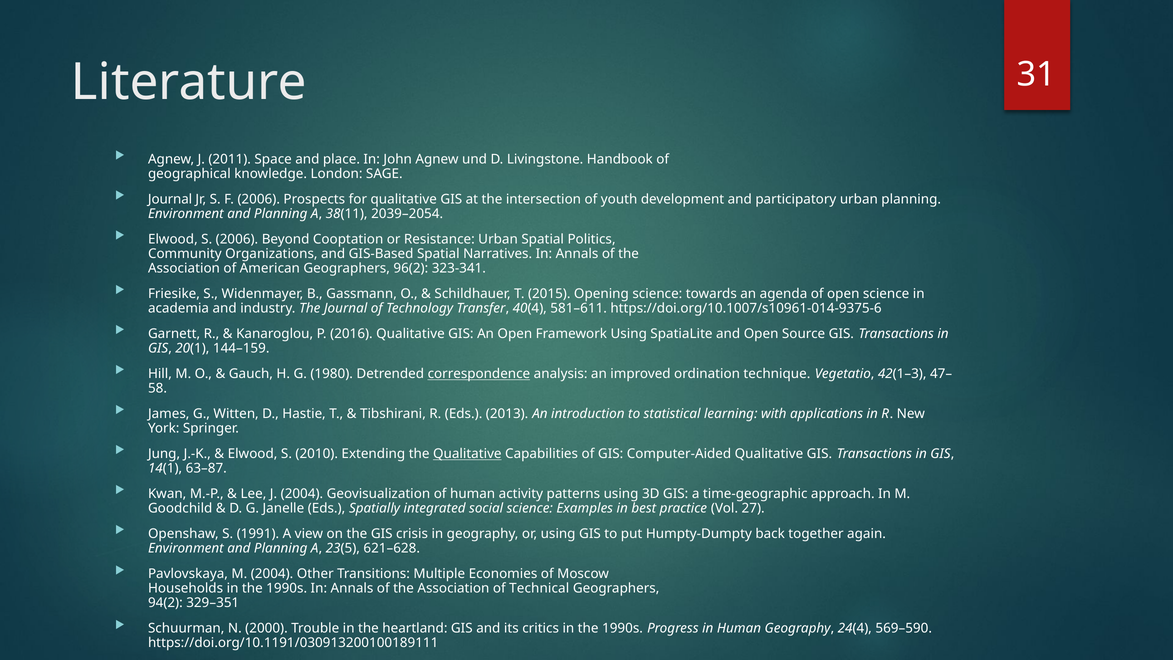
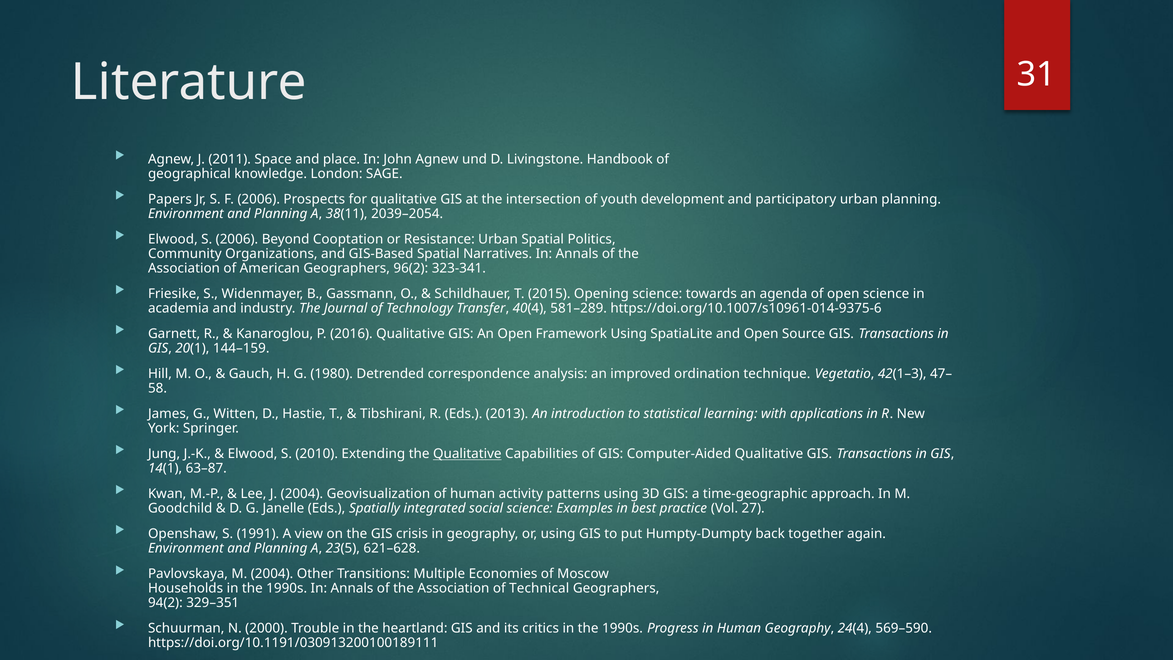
Journal at (170, 199): Journal -> Papers
581–611: 581–611 -> 581–289
correspondence underline: present -> none
